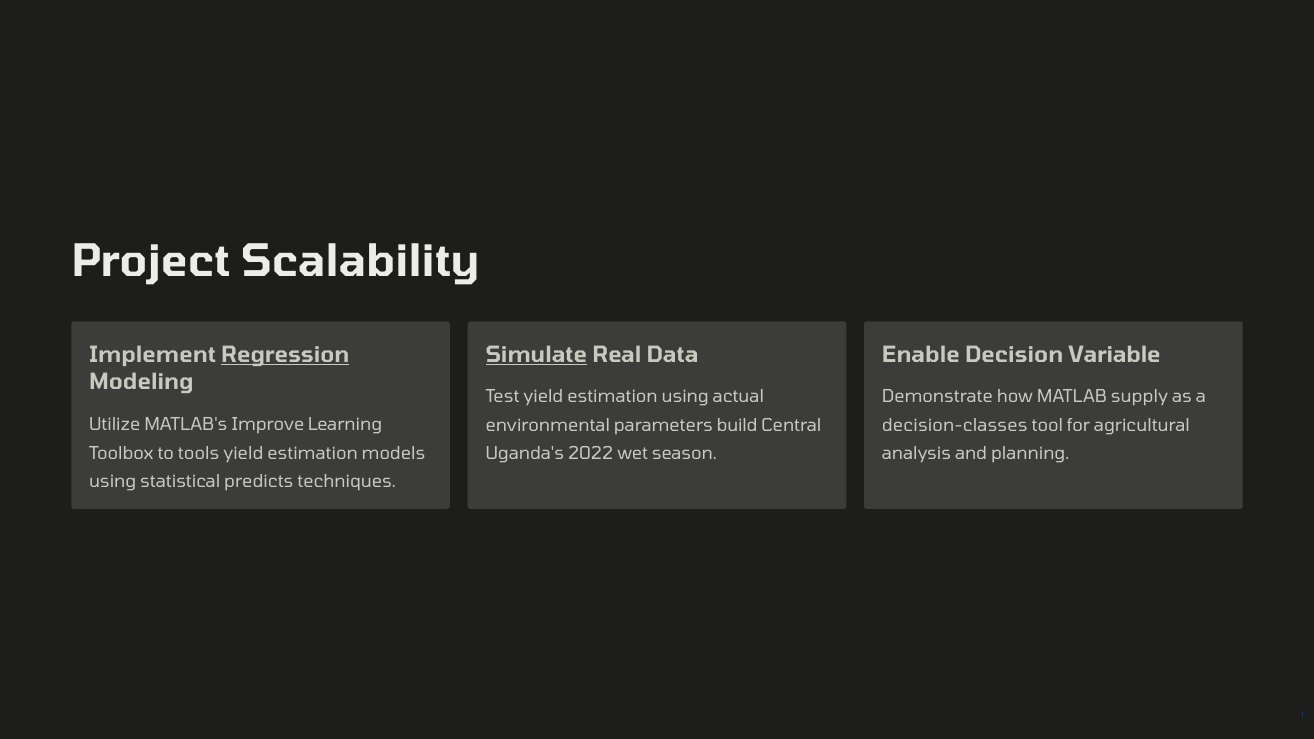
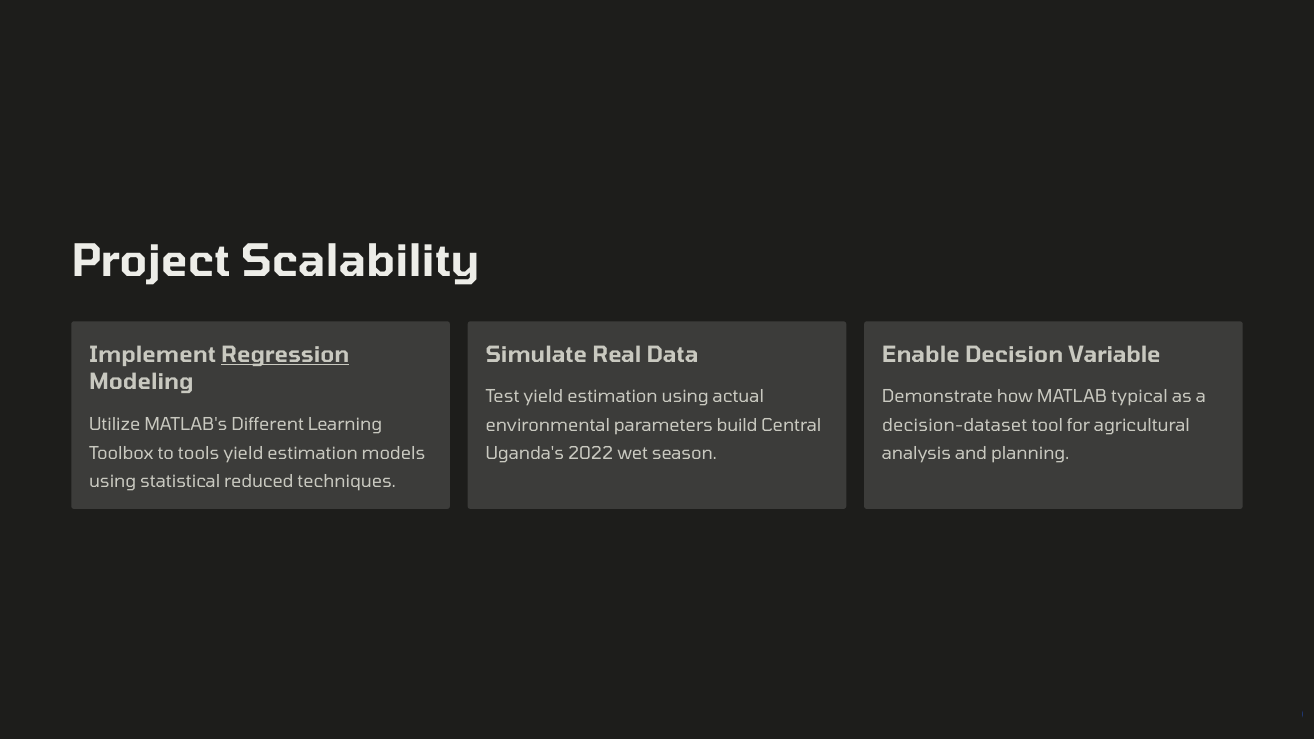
Simulate underline: present -> none
supply: supply -> typical
Improve: Improve -> Different
decision-classes: decision-classes -> decision-dataset
predicts: predicts -> reduced
